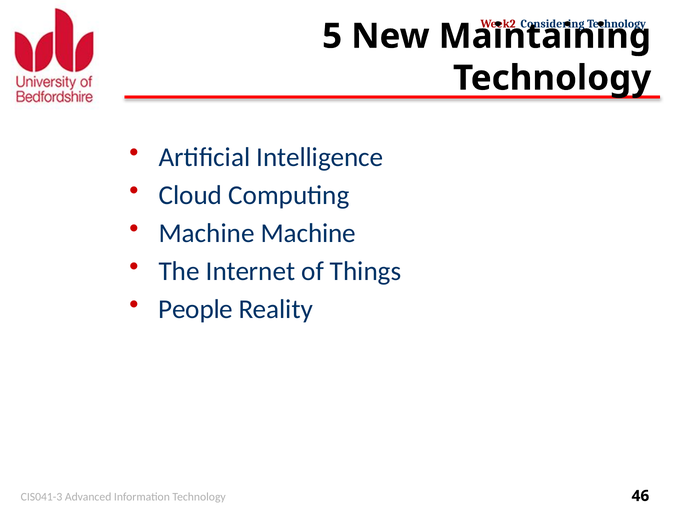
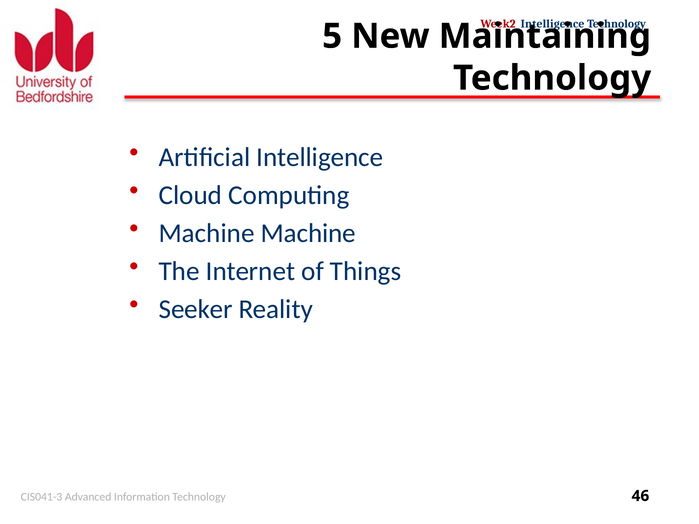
Considering at (553, 24): Considering -> Intelligence
People: People -> Seeker
